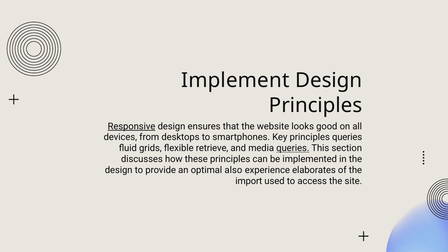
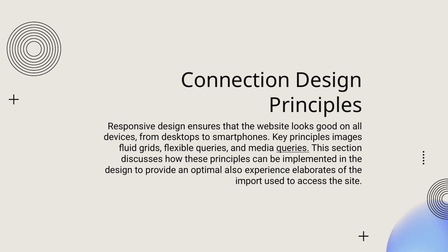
Implement: Implement -> Connection
Responsive underline: present -> none
principles queries: queries -> images
flexible retrieve: retrieve -> queries
